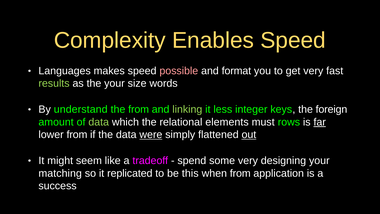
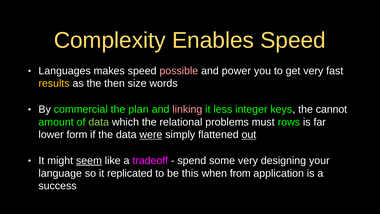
format: format -> power
results colour: light green -> yellow
the your: your -> then
understand: understand -> commercial
the from: from -> plan
linking colour: light green -> pink
foreign: foreign -> cannot
elements: elements -> problems
far underline: present -> none
lower from: from -> form
seem underline: none -> present
matching: matching -> language
